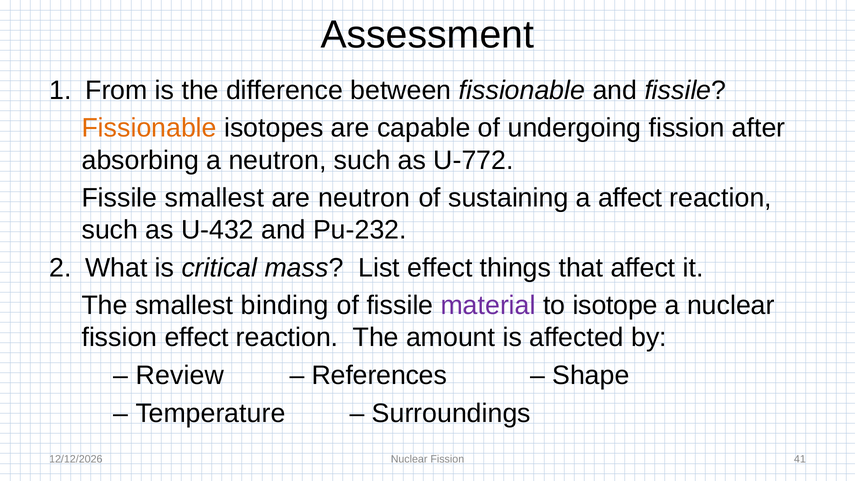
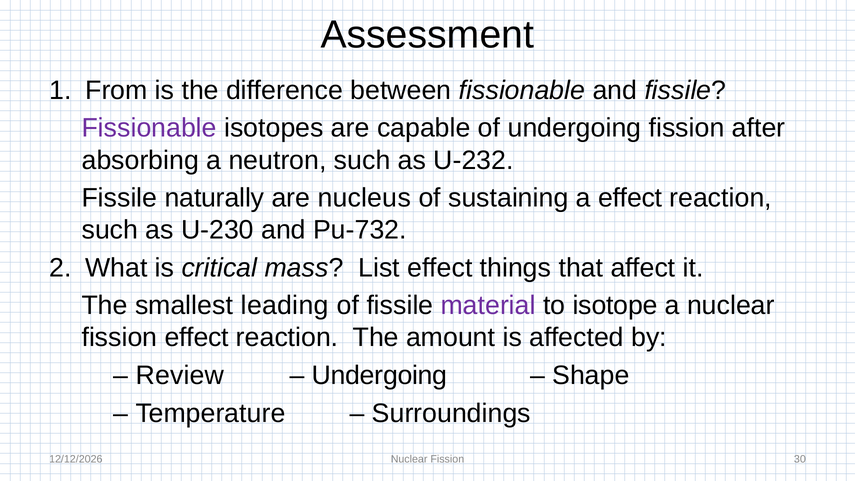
Fissionable at (149, 128) colour: orange -> purple
U-772: U-772 -> U-232
Fissile smallest: smallest -> naturally
are neutron: neutron -> nucleus
a affect: affect -> effect
U-432: U-432 -> U-230
Pu-232: Pu-232 -> Pu-732
binding: binding -> leading
References at (379, 375): References -> Undergoing
41: 41 -> 30
